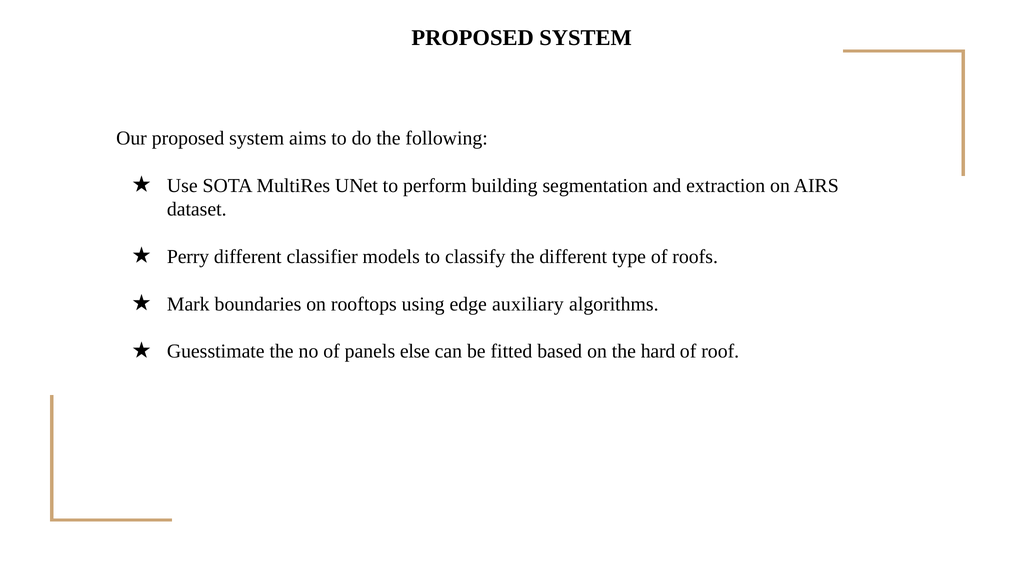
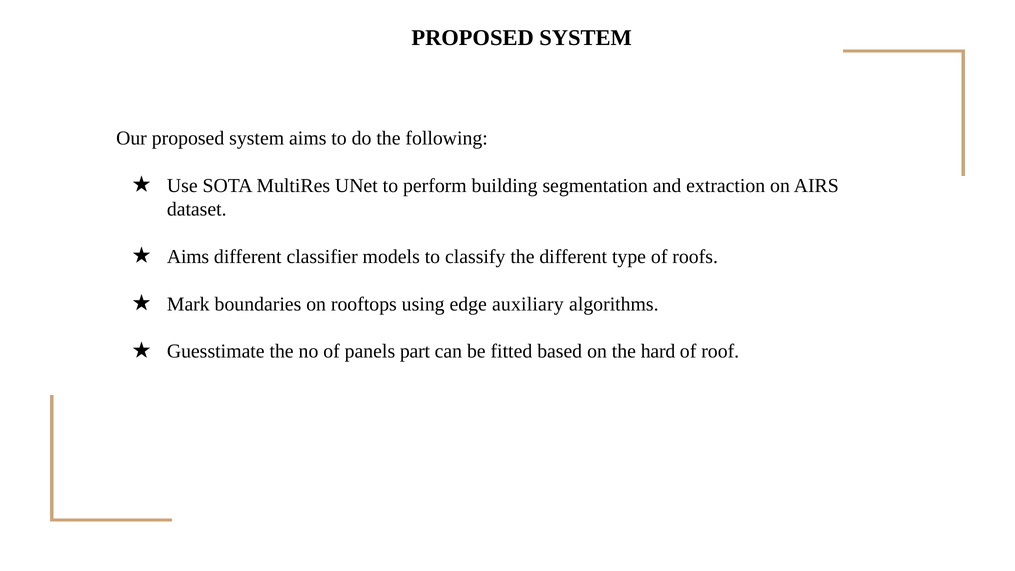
Perry at (188, 257): Perry -> Aims
else: else -> part
